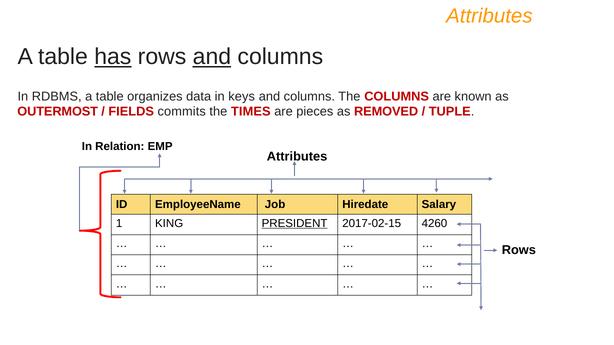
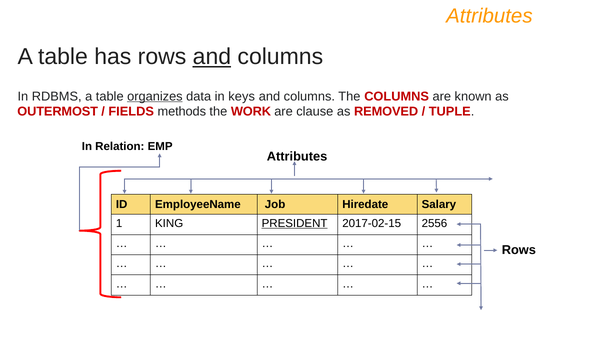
has underline: present -> none
organizes underline: none -> present
commits: commits -> methods
TIMES: TIMES -> WORK
pieces: pieces -> clause
4260: 4260 -> 2556
